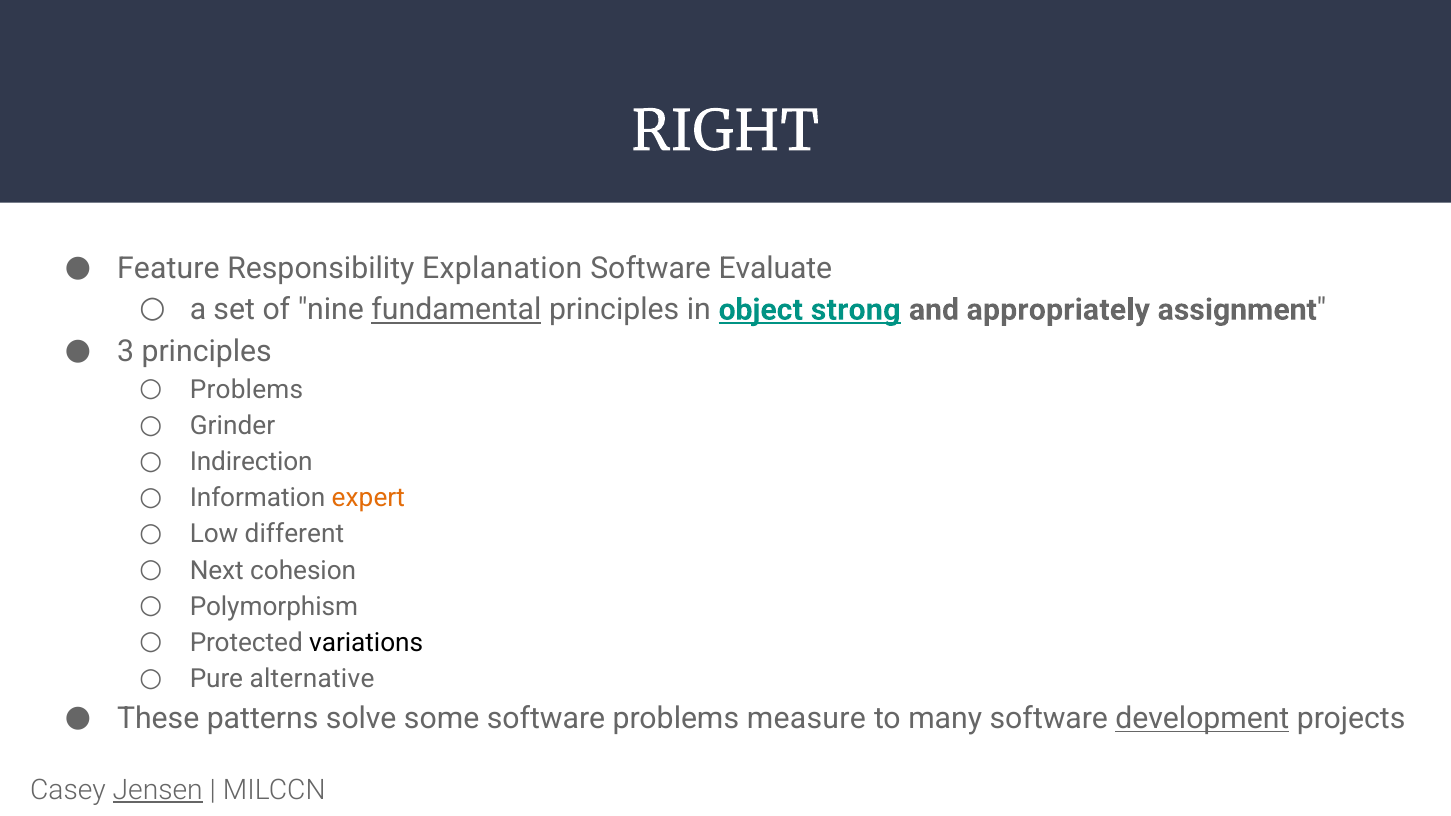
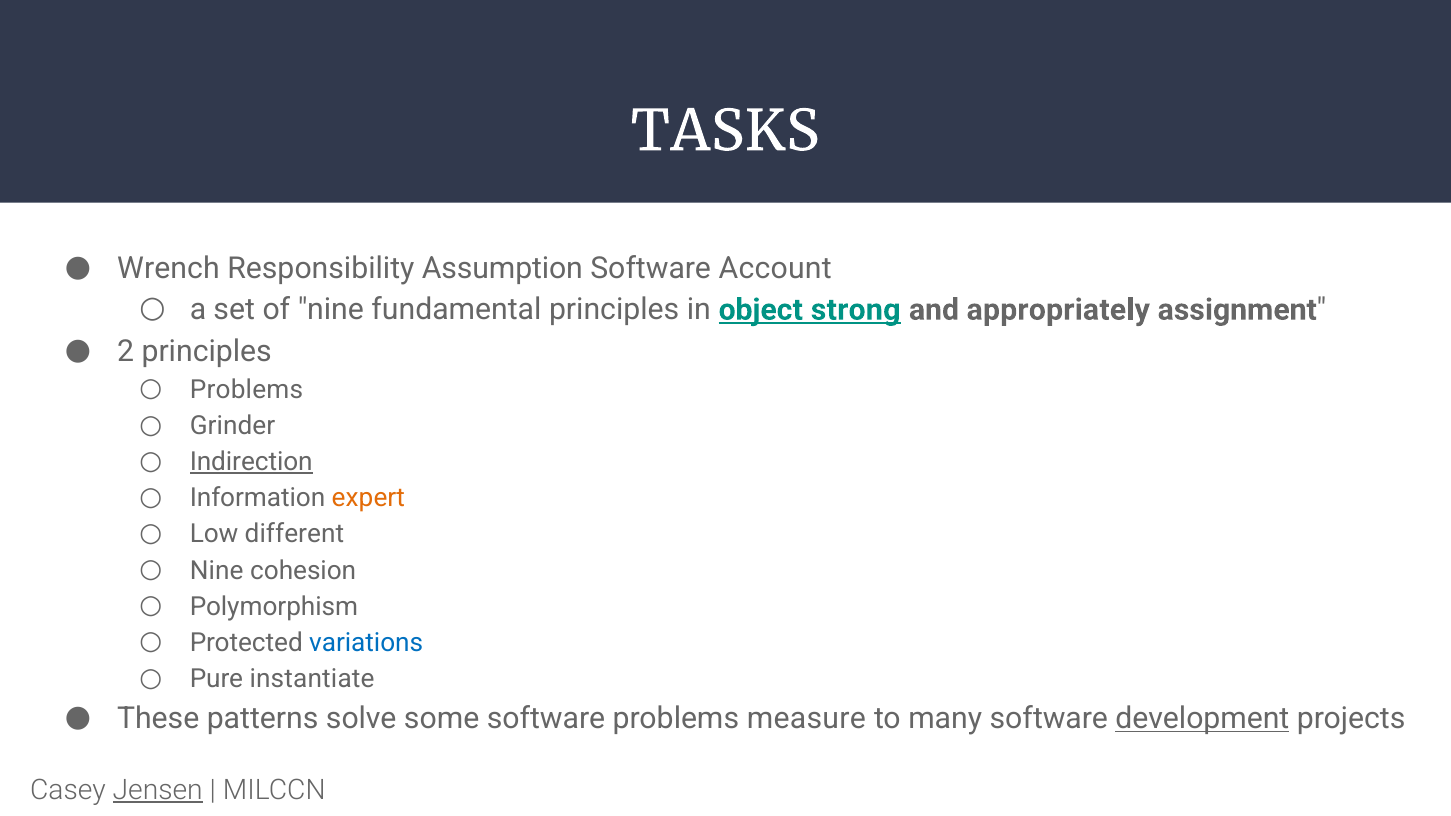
RIGHT: RIGHT -> TASKS
Feature: Feature -> Wrench
Explanation: Explanation -> Assumption
Evaluate: Evaluate -> Account
fundamental underline: present -> none
3: 3 -> 2
Indirection underline: none -> present
Next at (217, 571): Next -> Nine
variations colour: black -> blue
alternative: alternative -> instantiate
